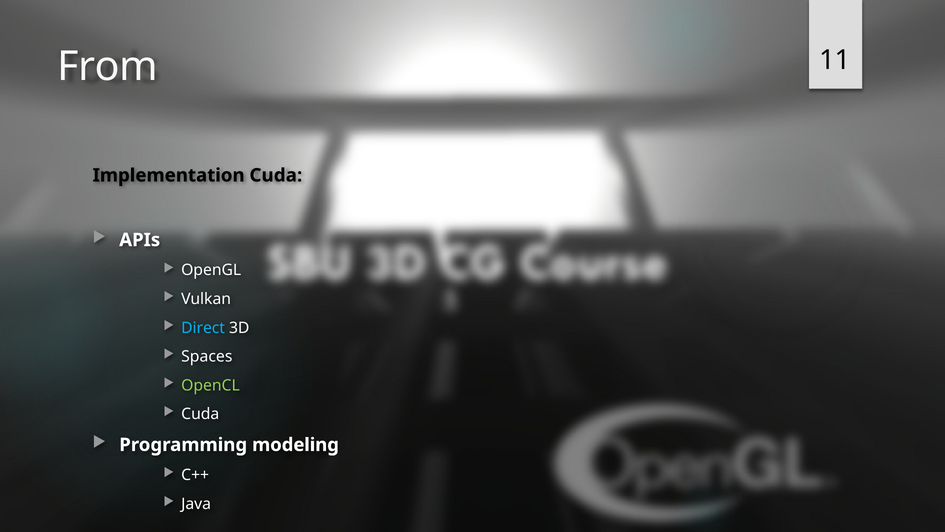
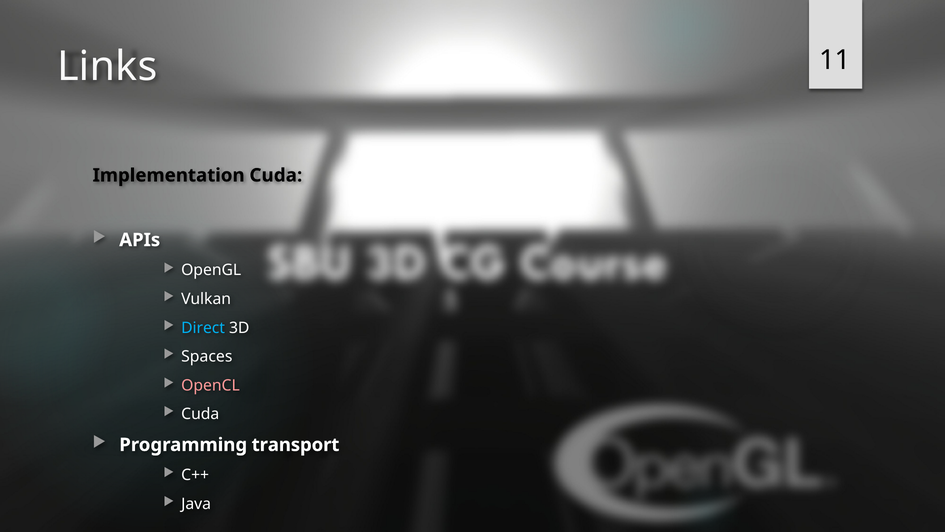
From: From -> Links
OpenCL colour: light green -> pink
modeling: modeling -> transport
